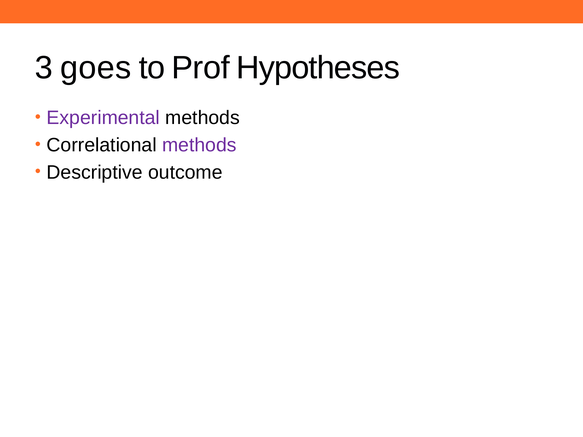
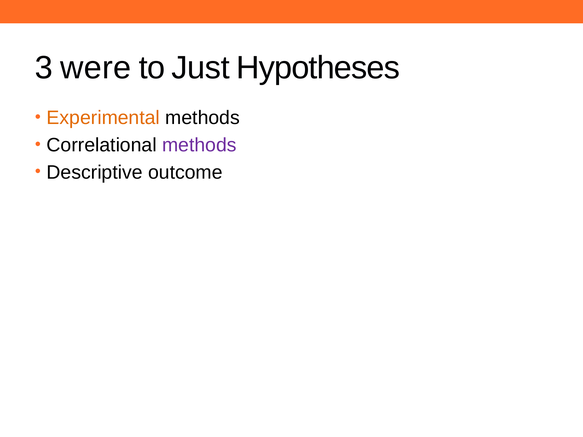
goes: goes -> were
Prof: Prof -> Just
Experimental colour: purple -> orange
